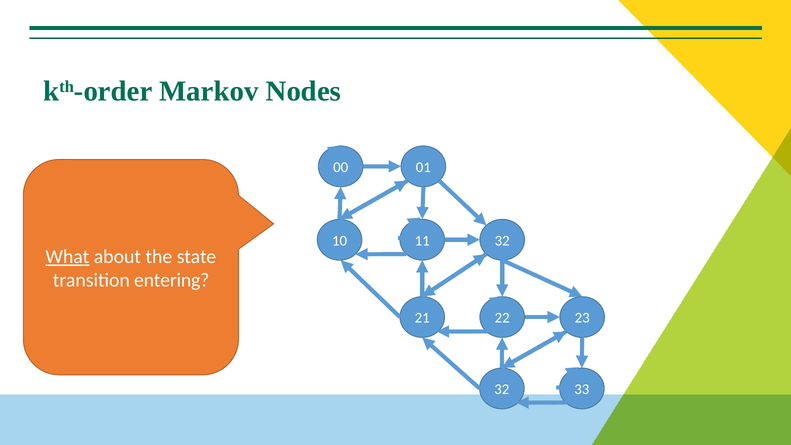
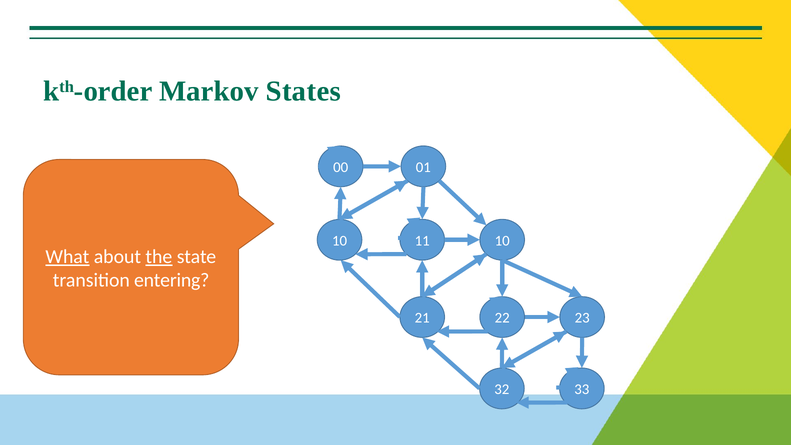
Nodes: Nodes -> States
11 32: 32 -> 10
the underline: none -> present
